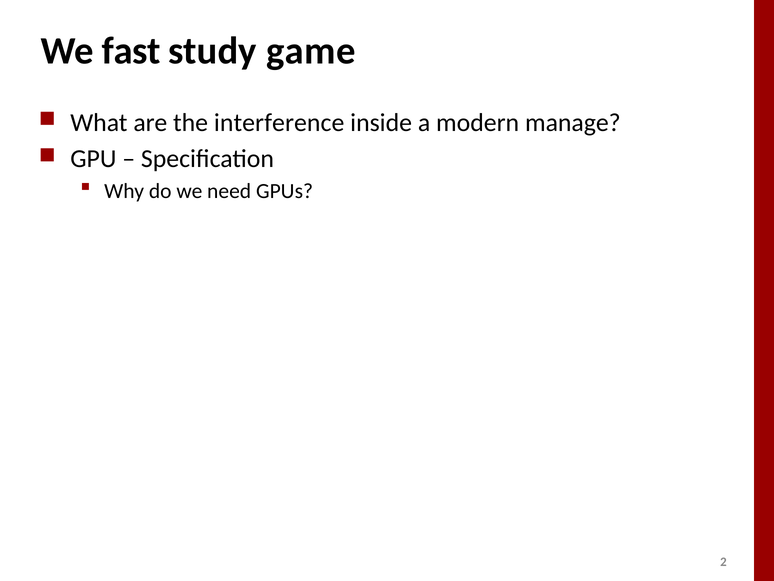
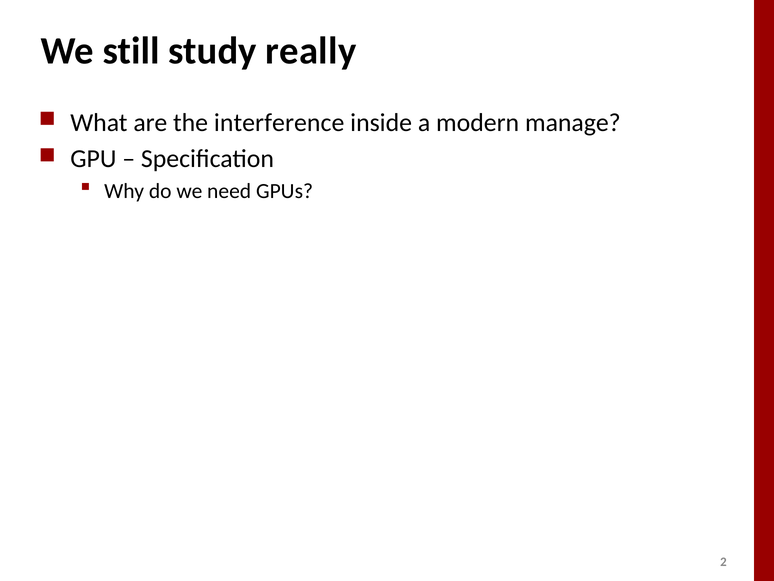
fast: fast -> still
game: game -> really
